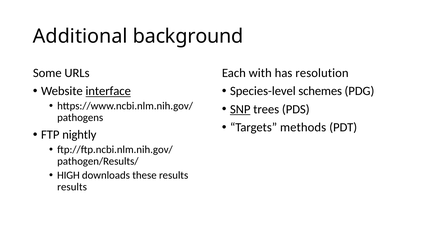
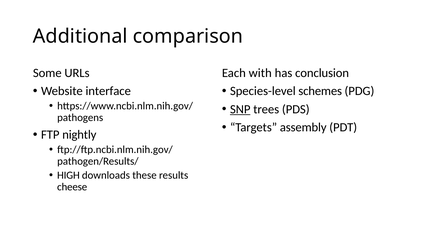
background: background -> comparison
resolution: resolution -> conclusion
interface underline: present -> none
methods: methods -> assembly
results at (72, 187): results -> cheese
